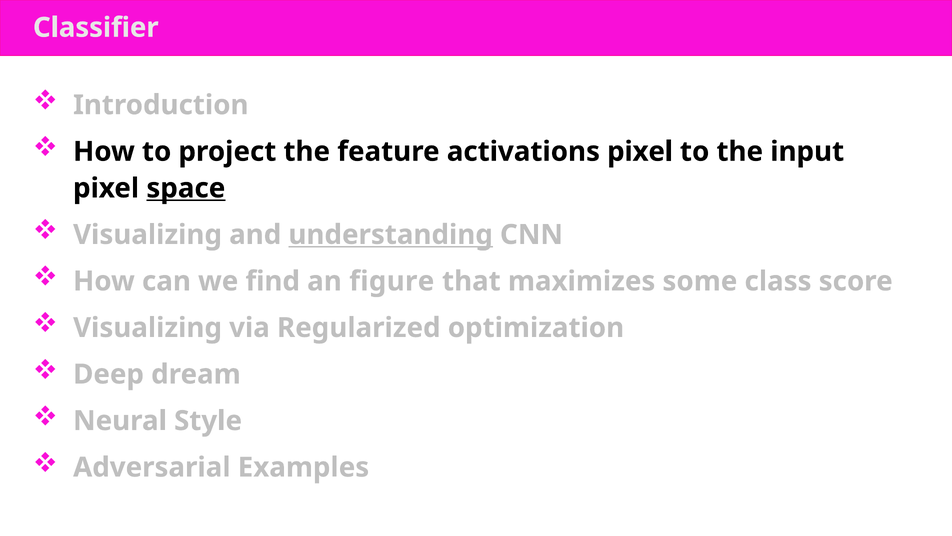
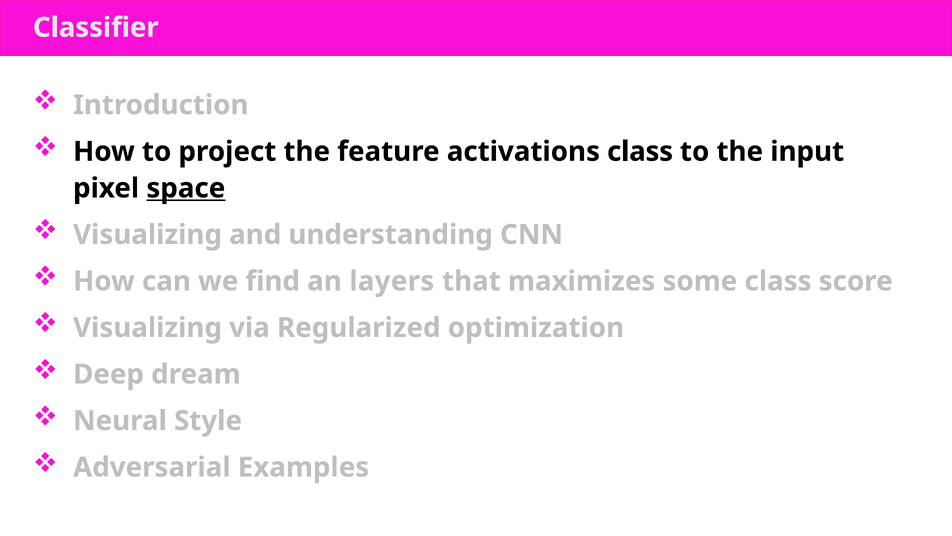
activations pixel: pixel -> class
understanding underline: present -> none
figure: figure -> layers
